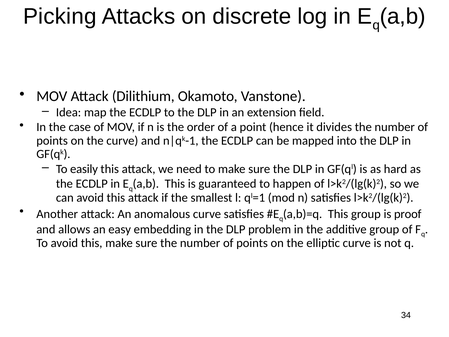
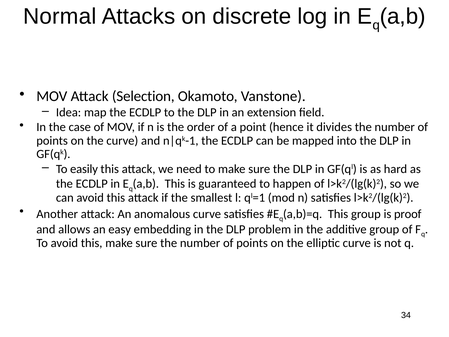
Picking: Picking -> Normal
Dilithium: Dilithium -> Selection
